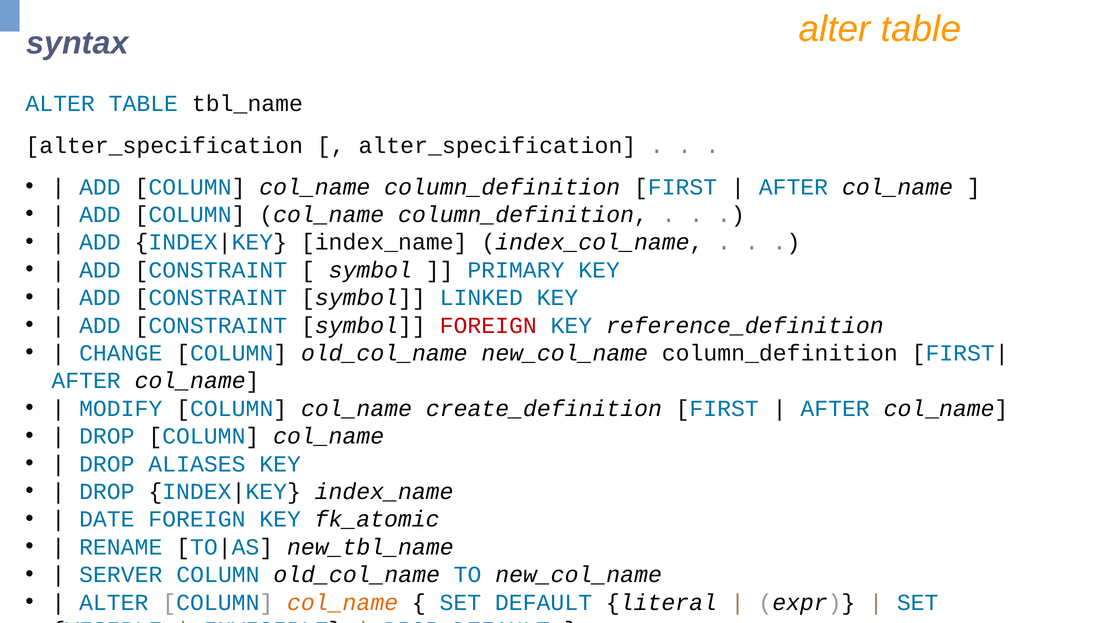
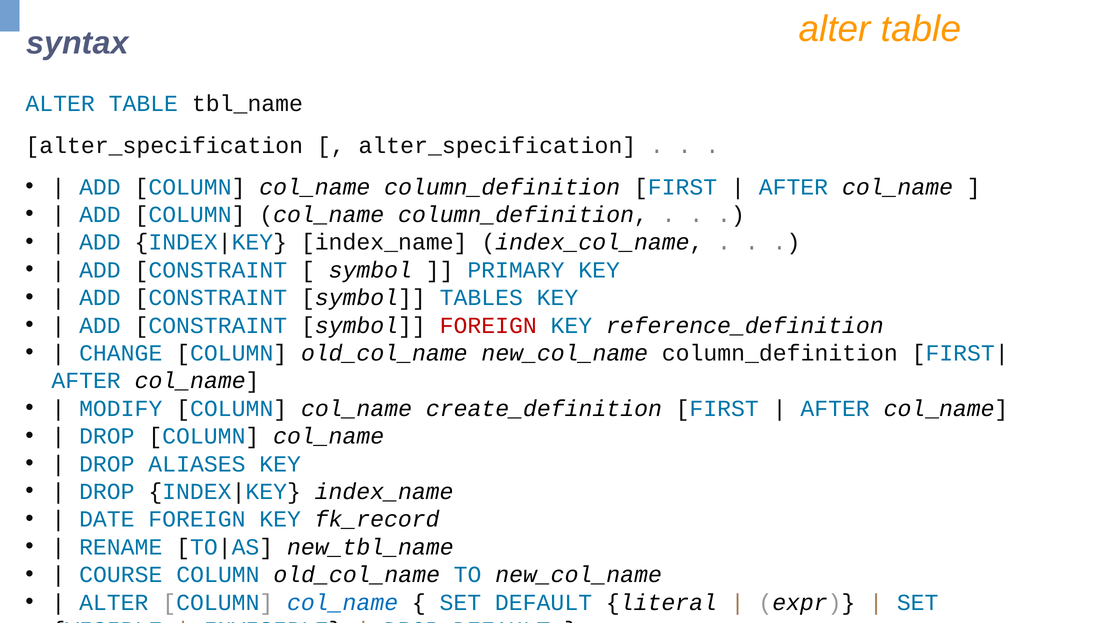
LINKED: LINKED -> TABLES
fk_atomic: fk_atomic -> fk_record
SERVER: SERVER -> COURSE
col_name at (343, 603) colour: orange -> blue
